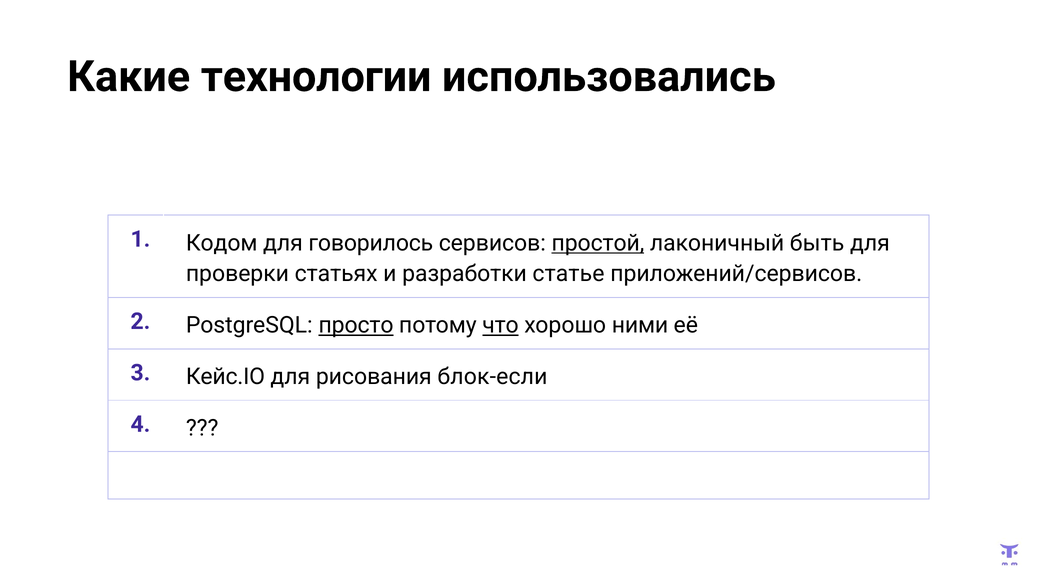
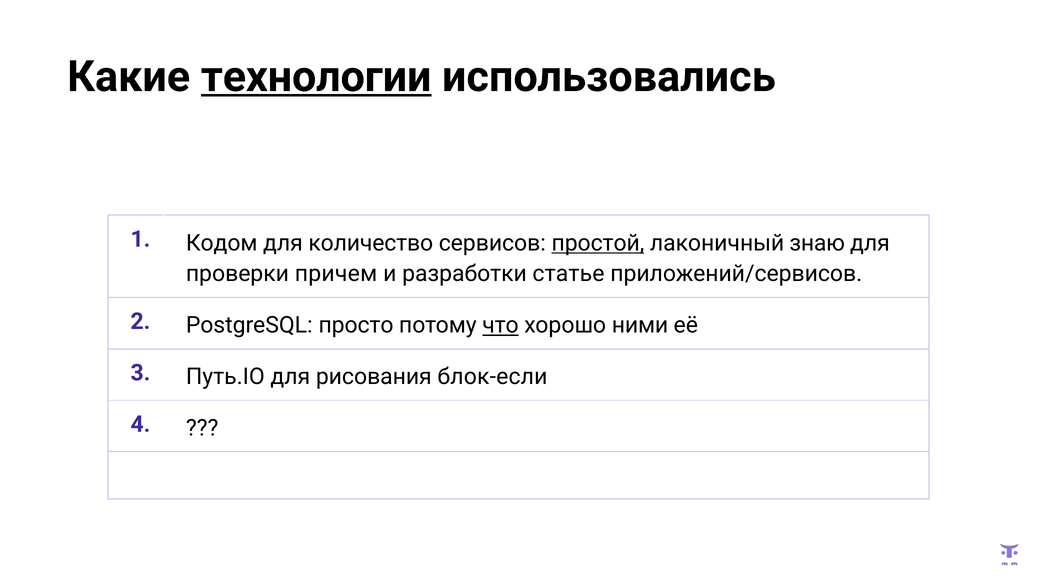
технологии underline: none -> present
говорилось: говорилось -> количество
быть: быть -> знаю
статьях: статьях -> причем
просто underline: present -> none
Кейс.IO: Кейс.IO -> Путь.IO
